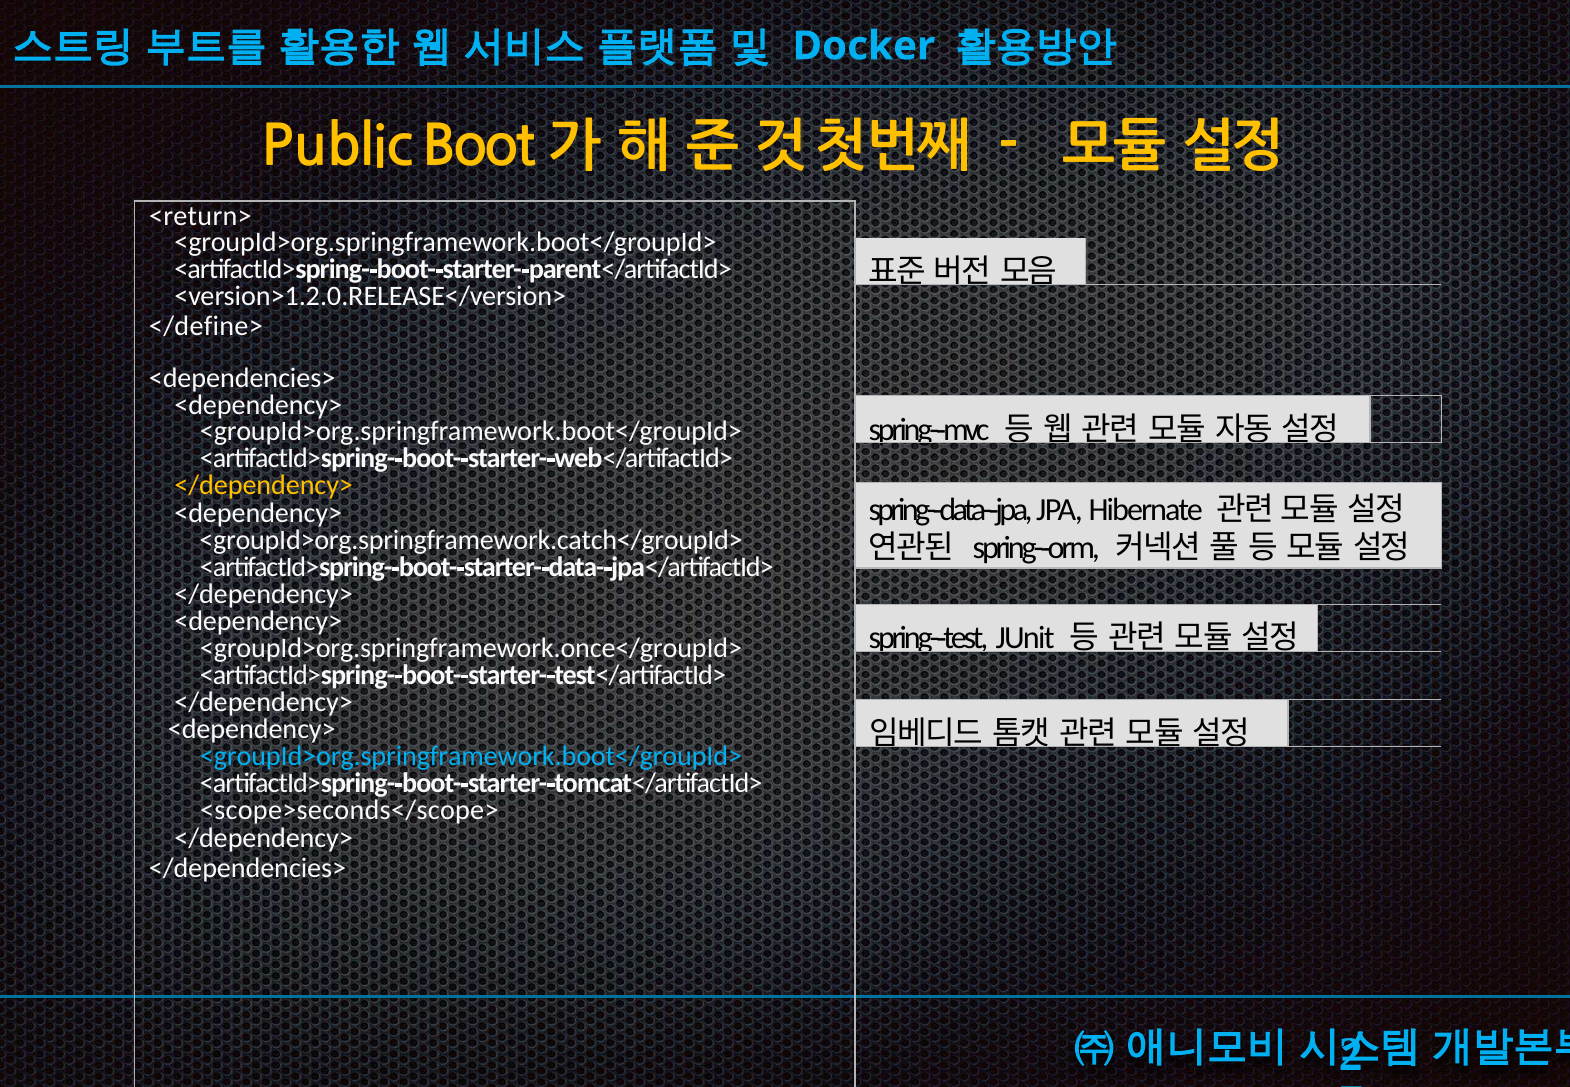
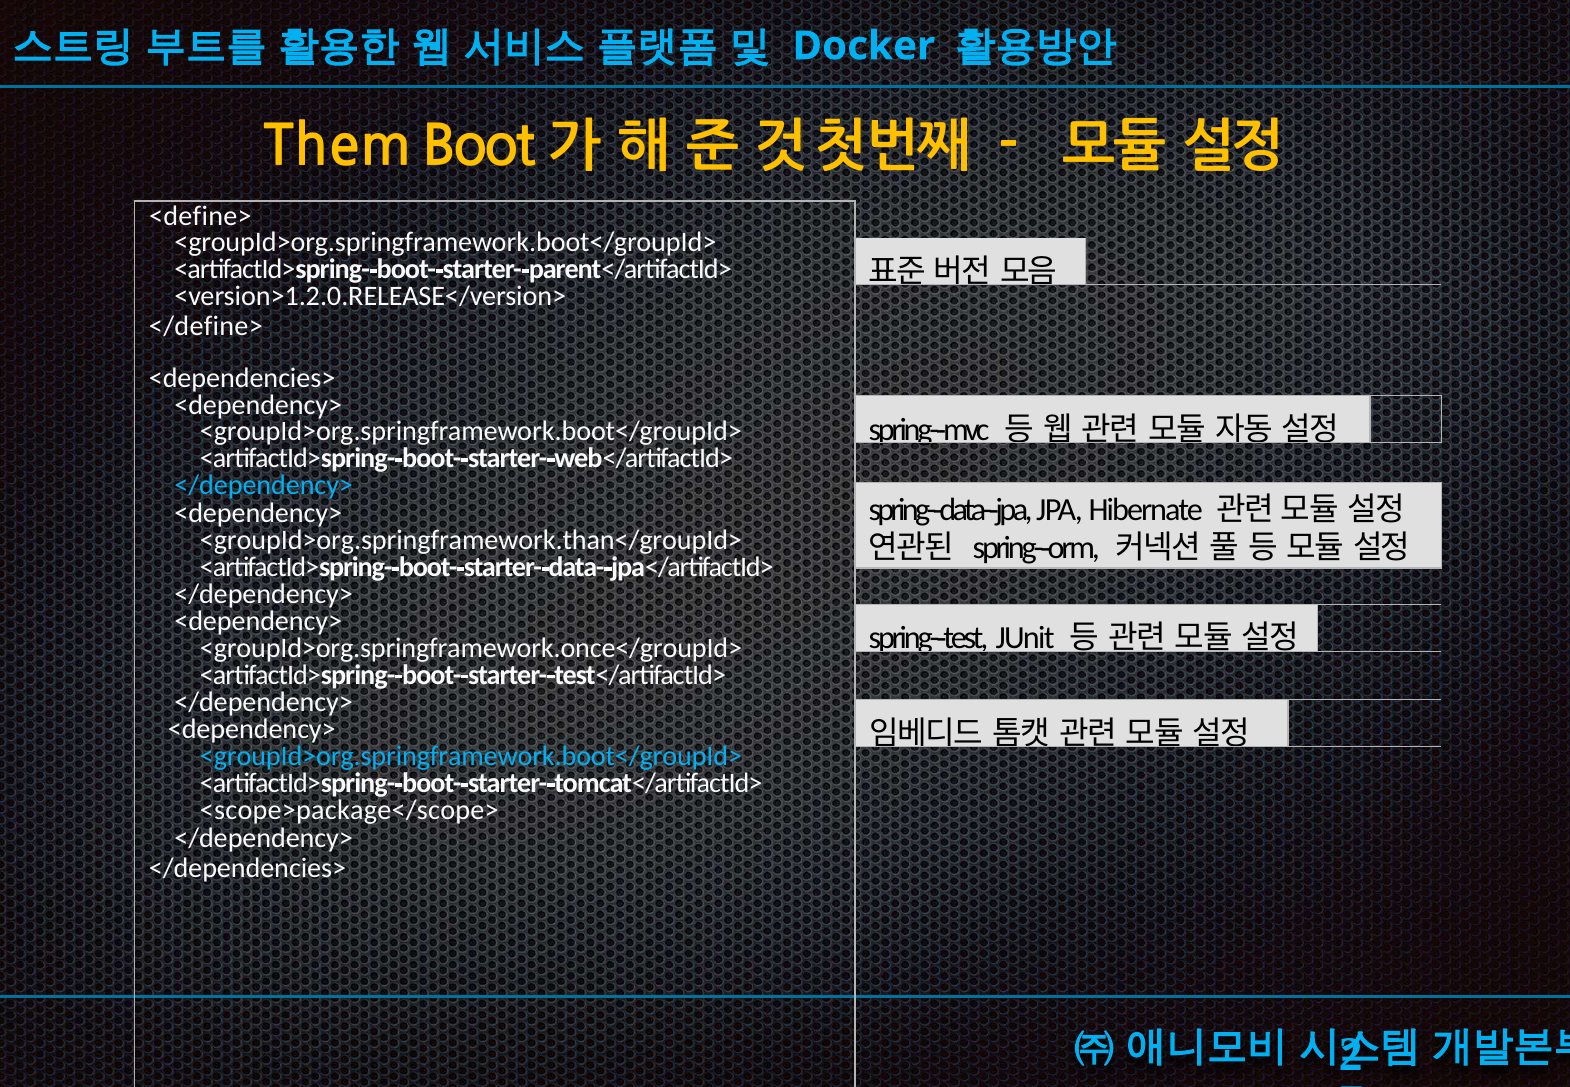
Public: Public -> Them
<return>: <return> -> <define>
</dependency> at (264, 486) colour: yellow -> light blue
<groupId>org.springframework.catch</groupId>: <groupId>org.springframework.catch</groupId> -> <groupId>org.springframework.than</groupId>
<scope>seconds</scope>: <scope>seconds</scope> -> <scope>package</scope>
